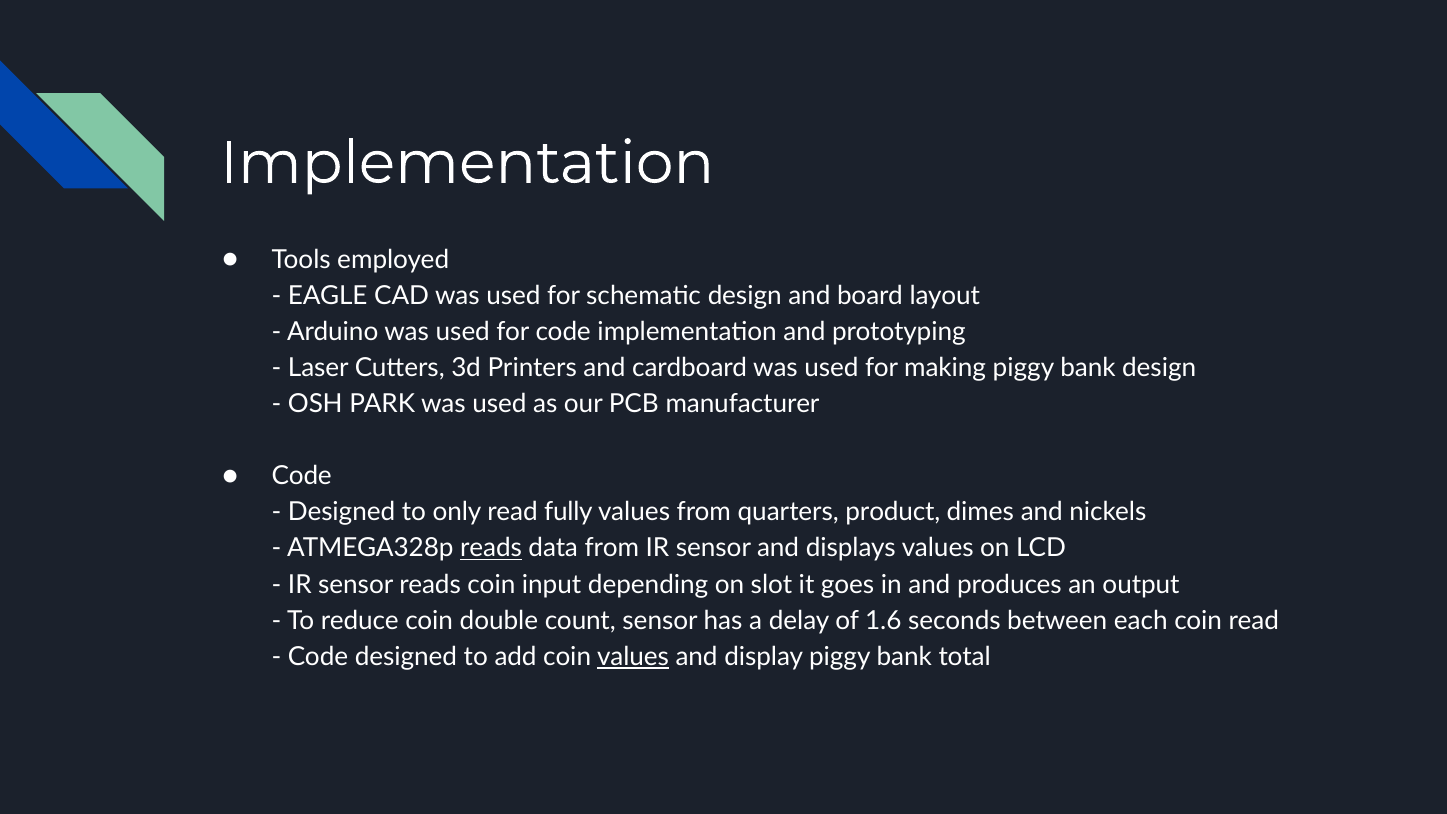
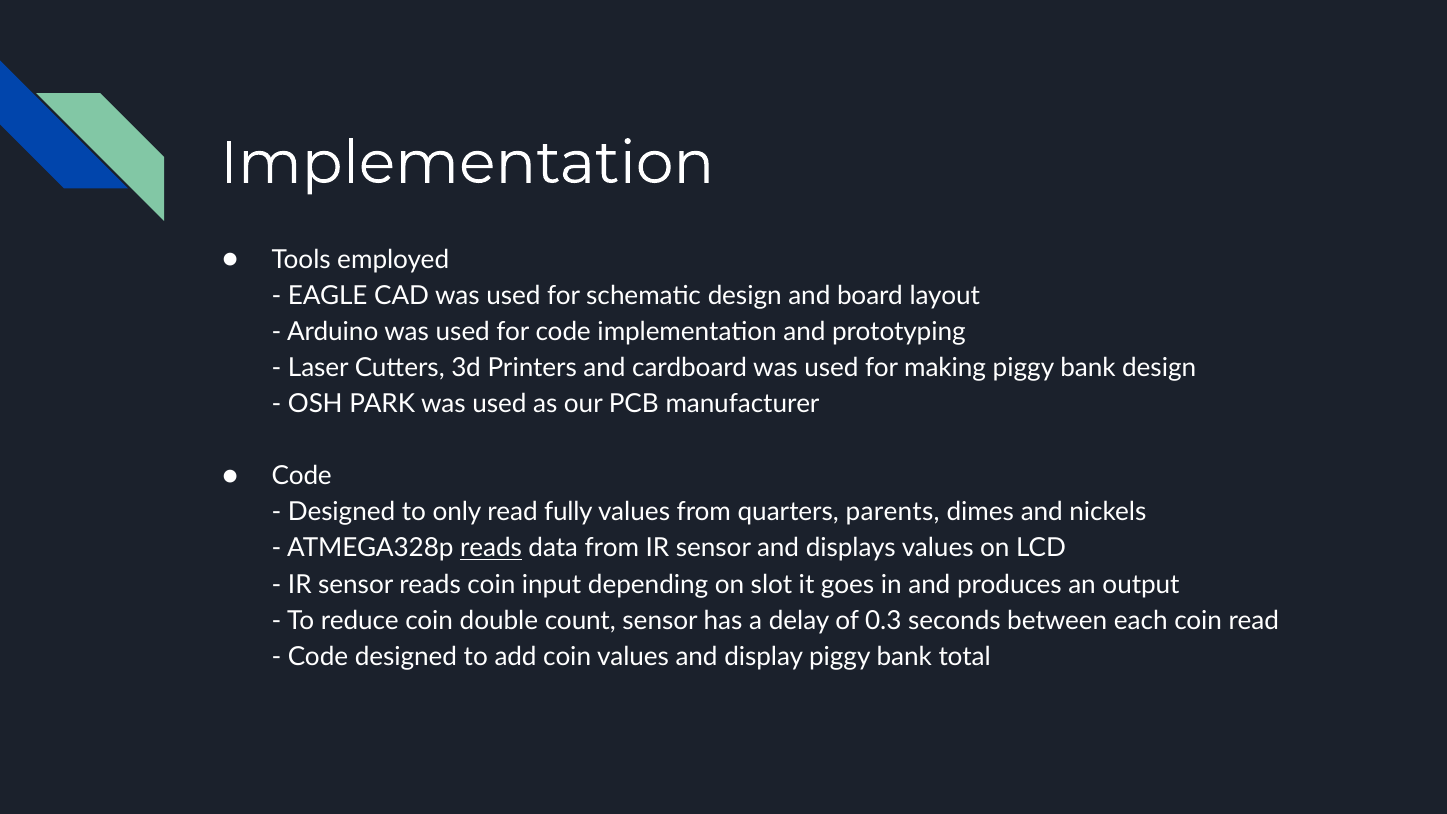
product: product -> parents
1.6: 1.6 -> 0.3
values at (633, 656) underline: present -> none
